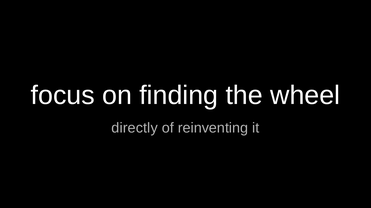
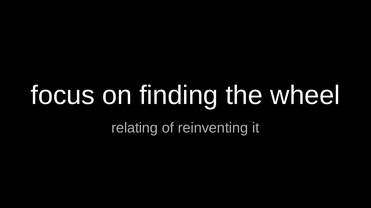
directly: directly -> relating
